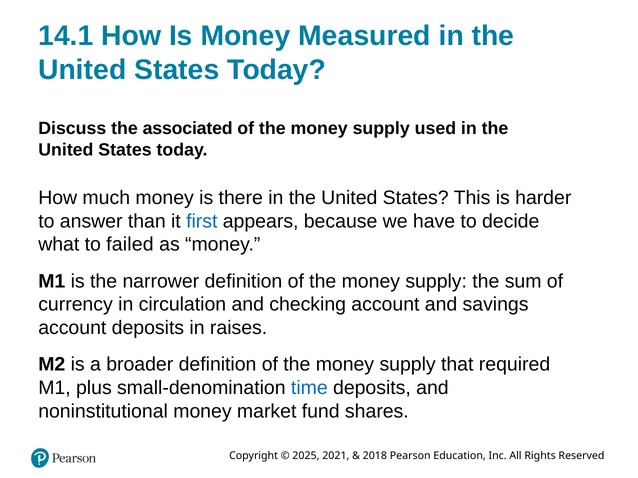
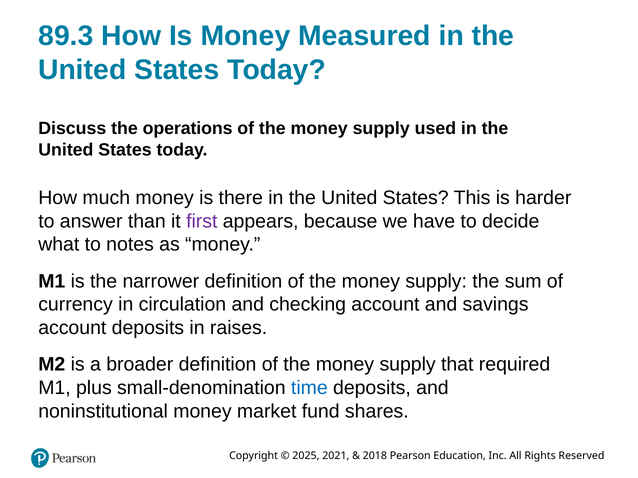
14.1: 14.1 -> 89.3
associated: associated -> operations
first colour: blue -> purple
failed: failed -> notes
